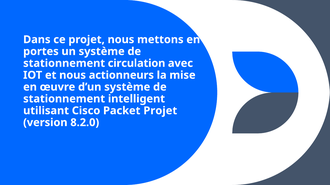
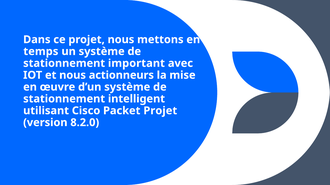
portes: portes -> temps
circulation: circulation -> important
